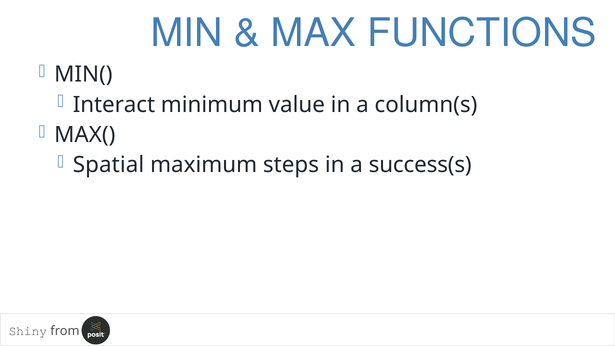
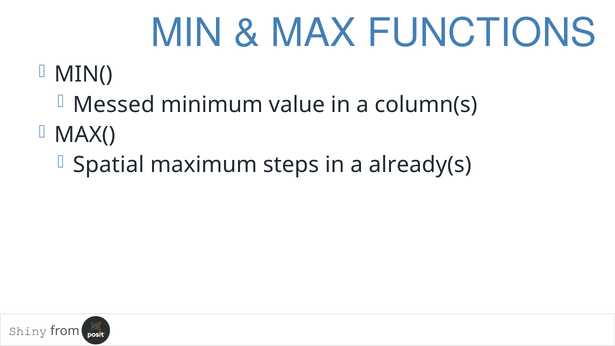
Interact: Interact -> Messed
success(s: success(s -> already(s
